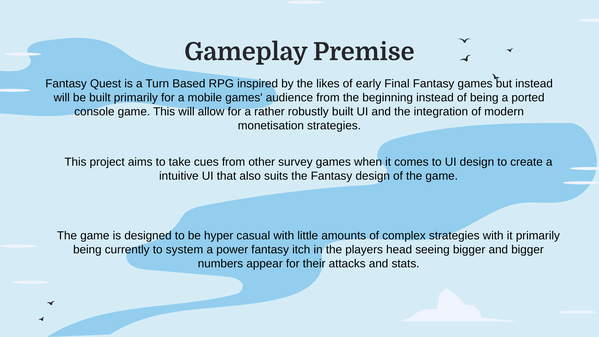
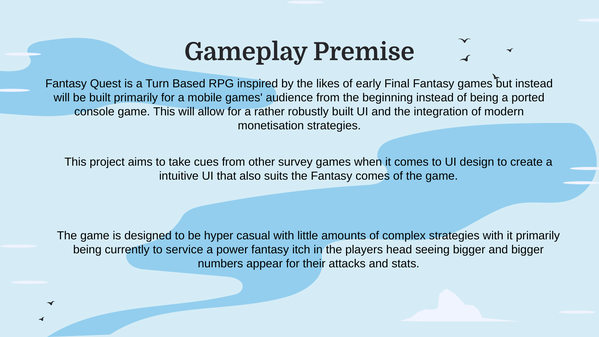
Fantasy design: design -> comes
system: system -> service
